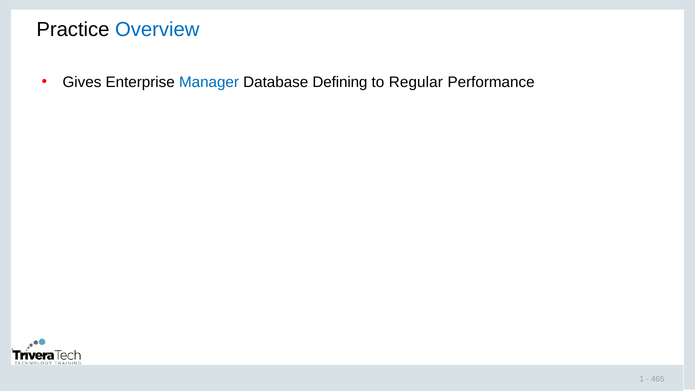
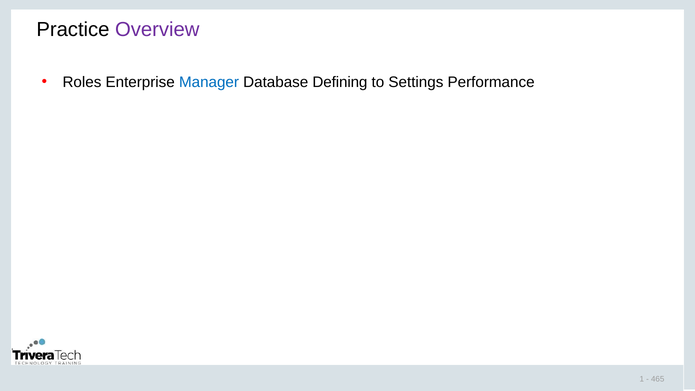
Overview colour: blue -> purple
Gives: Gives -> Roles
Regular: Regular -> Settings
